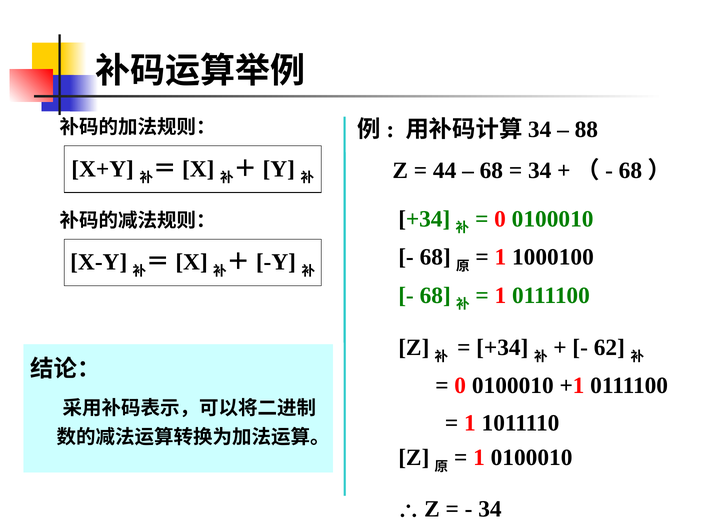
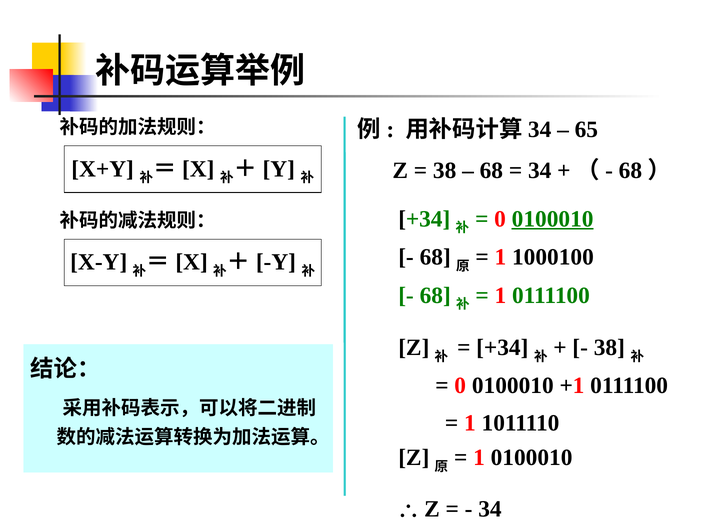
88: 88 -> 65
44 at (445, 171): 44 -> 38
0100010 at (553, 219) underline: none -> present
62 at (609, 348): 62 -> 38
